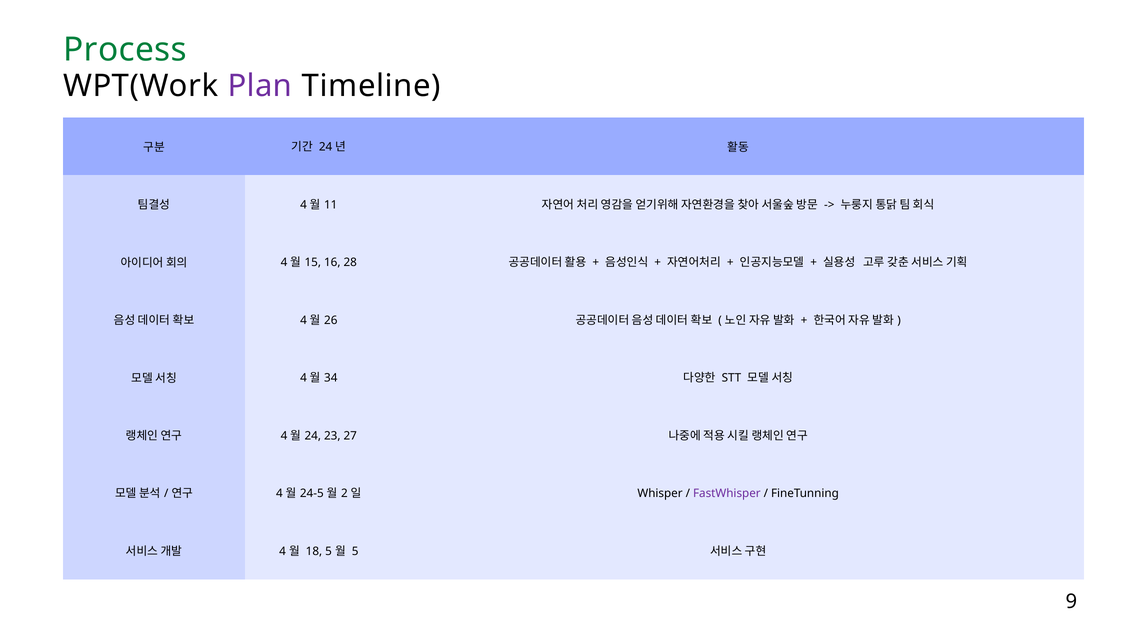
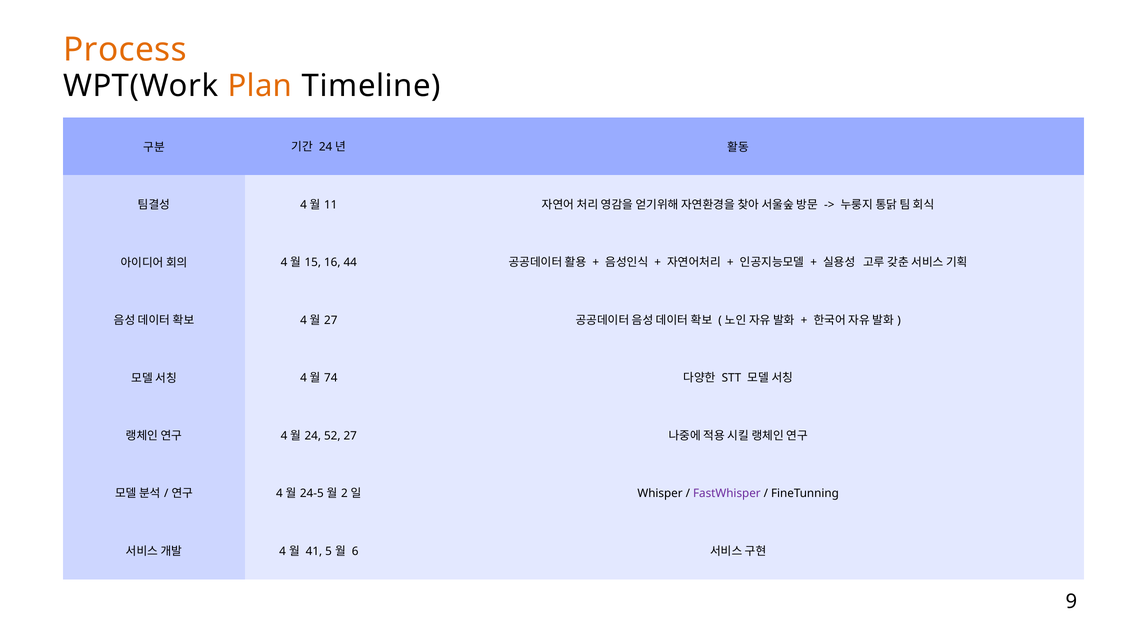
Process colour: green -> orange
Plan colour: purple -> orange
28: 28 -> 44
26 at (331, 321): 26 -> 27
34: 34 -> 74
23: 23 -> 52
18: 18 -> 41
5 at (355, 552): 5 -> 6
